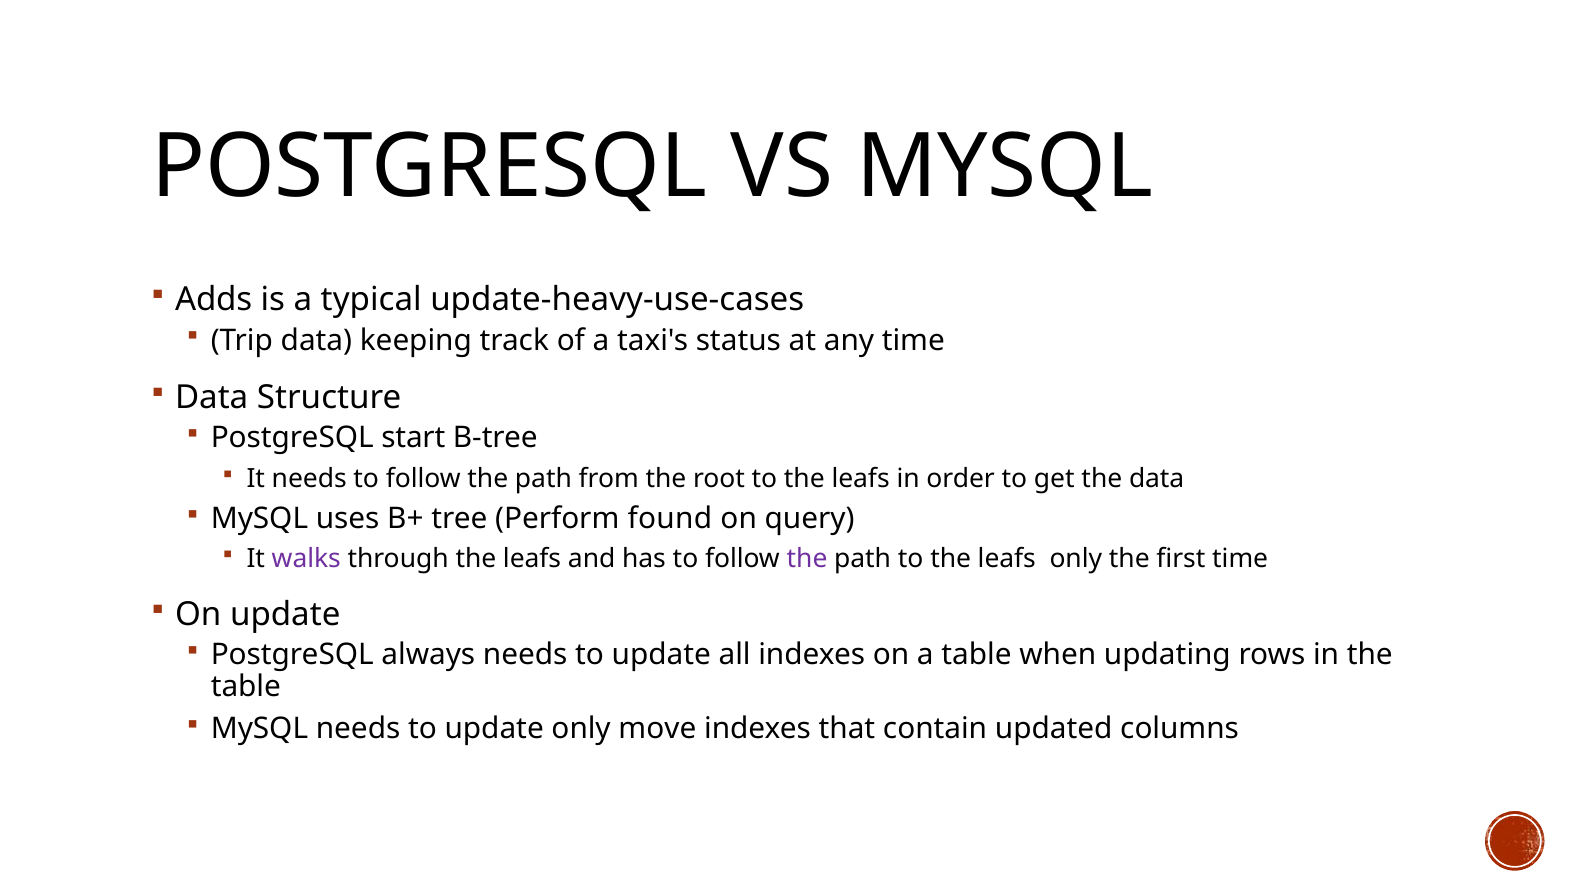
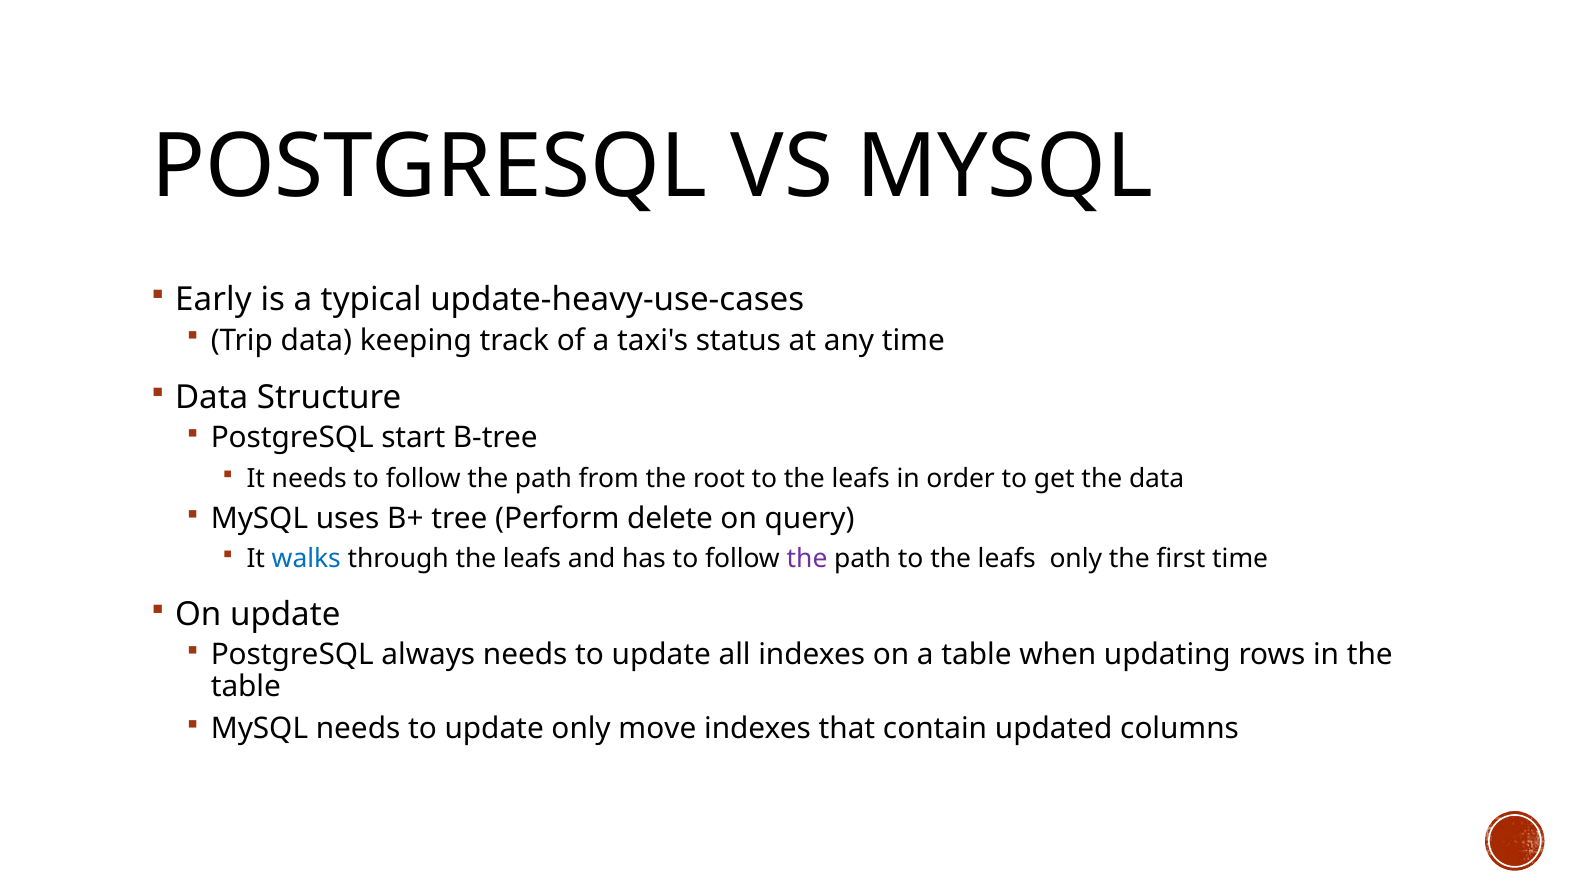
Adds: Adds -> Early
found: found -> delete
walks colour: purple -> blue
